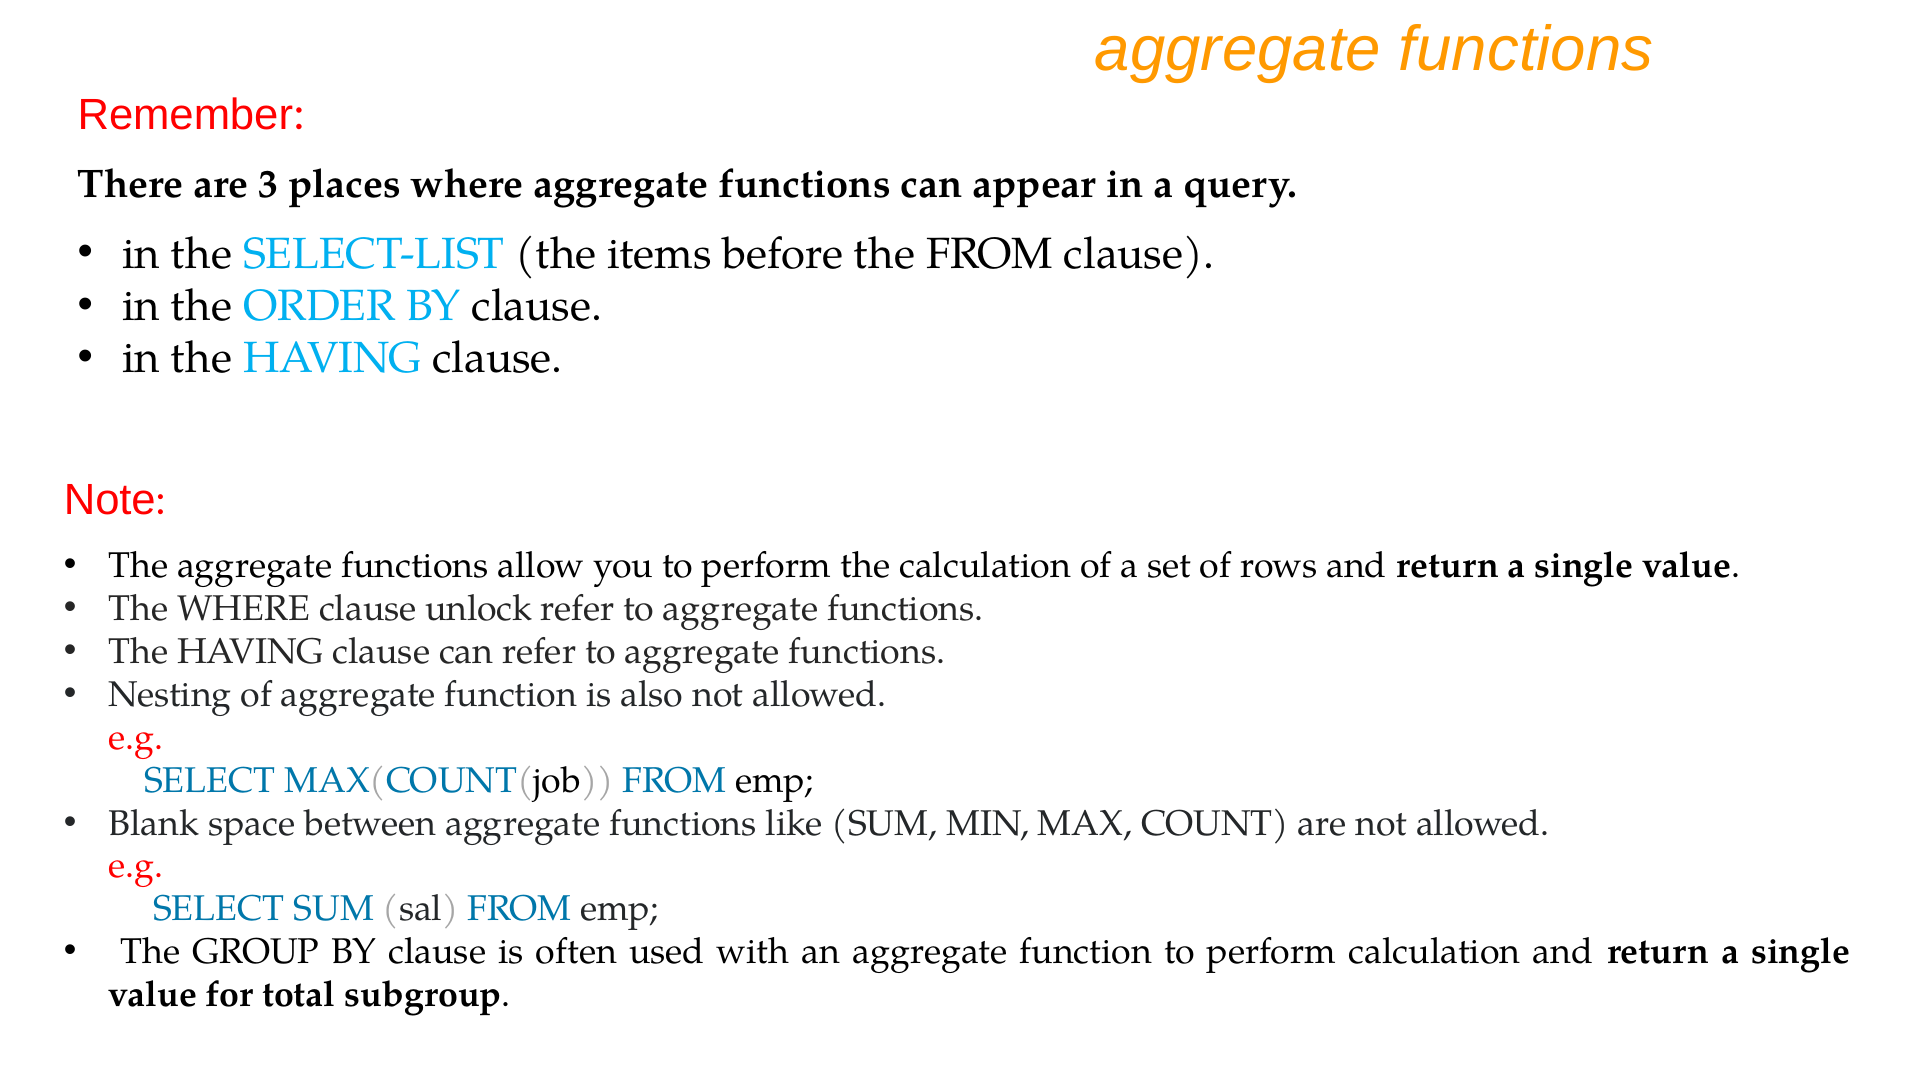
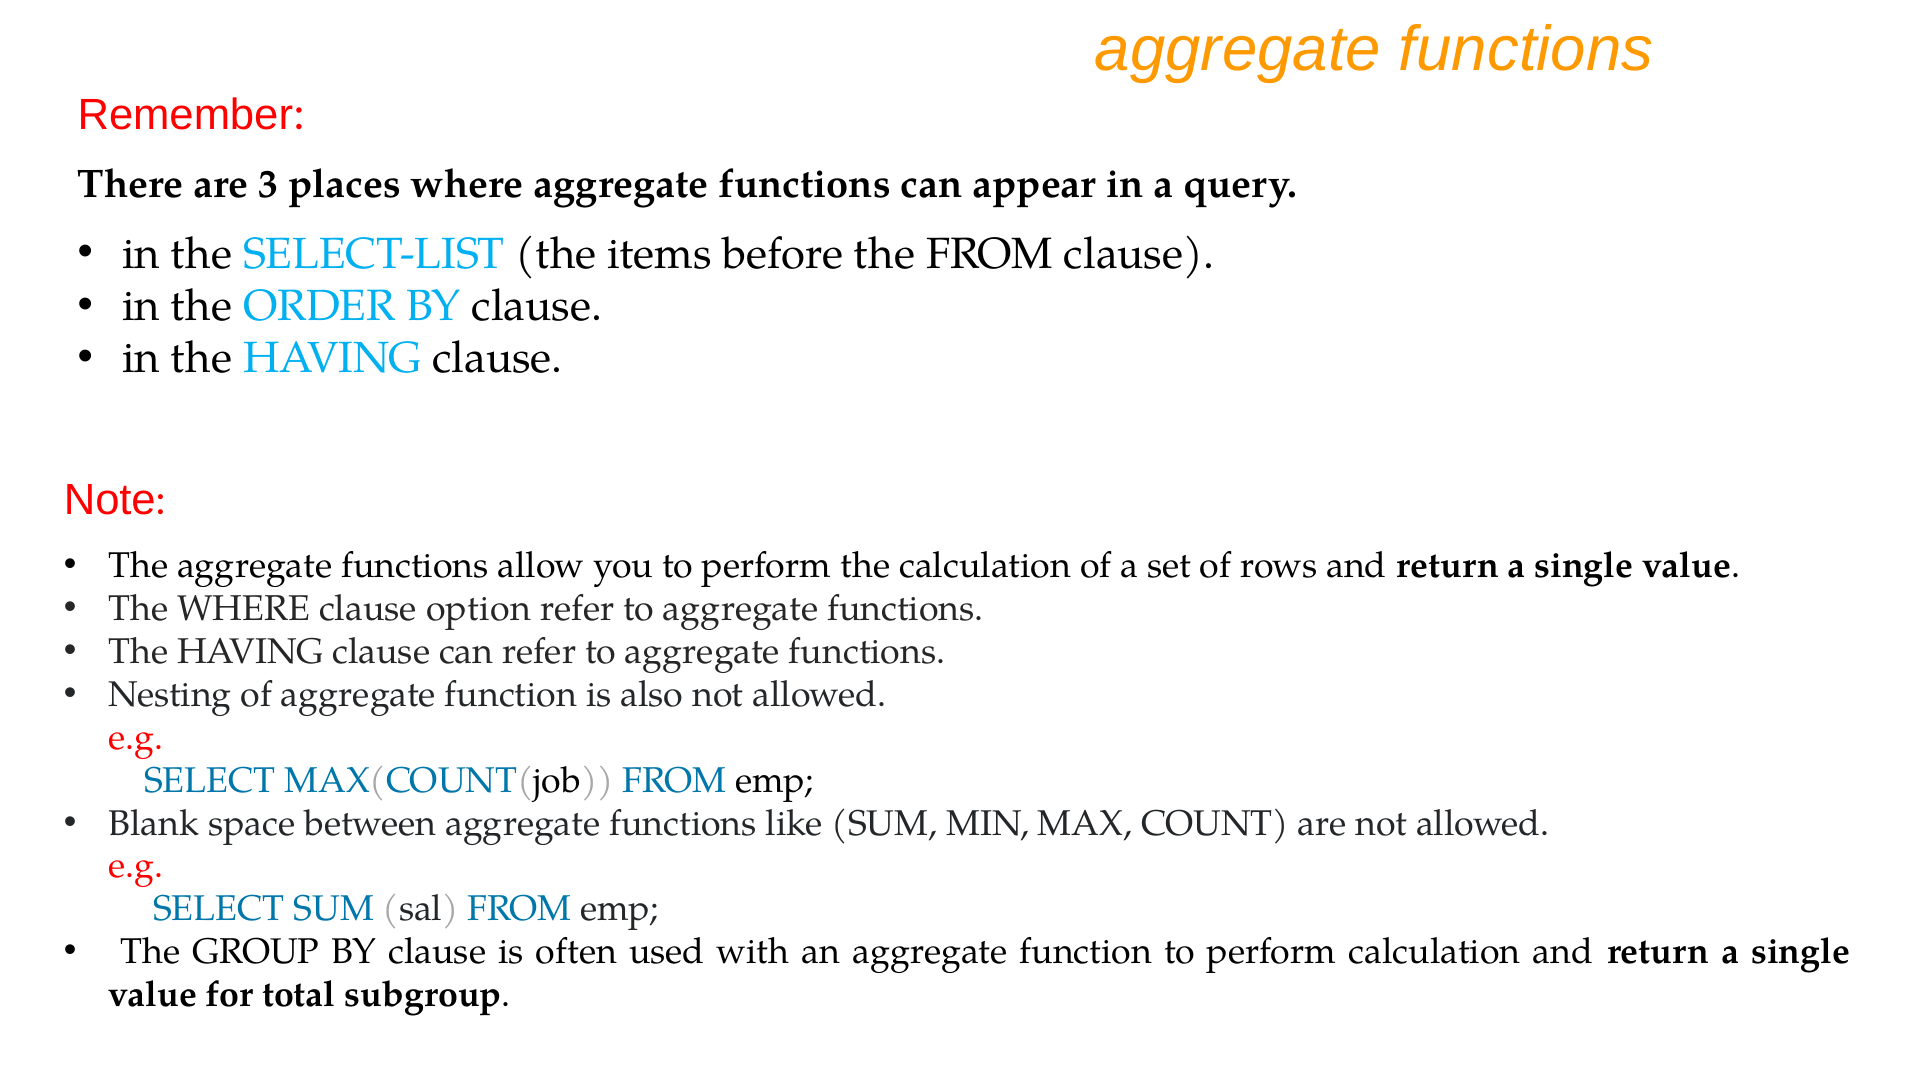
unlock: unlock -> option
